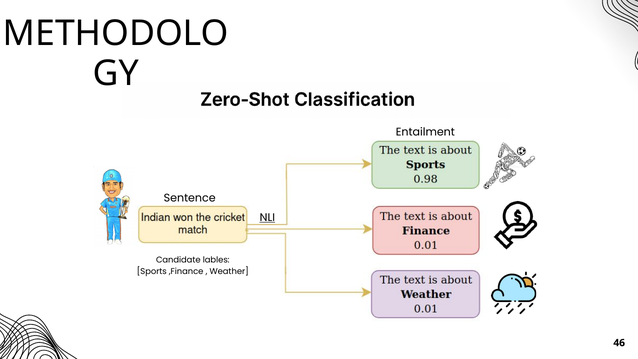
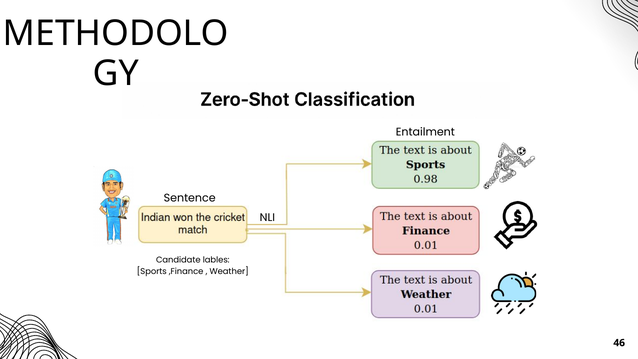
NLI underline: present -> none
